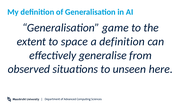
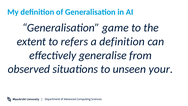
space: space -> refers
here: here -> your
